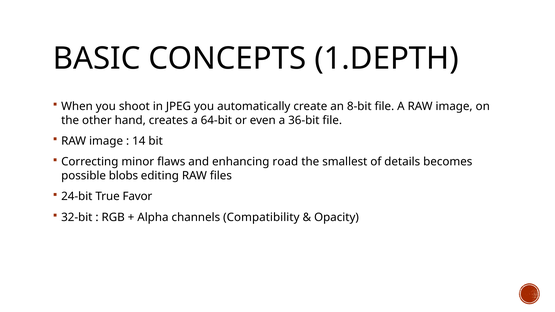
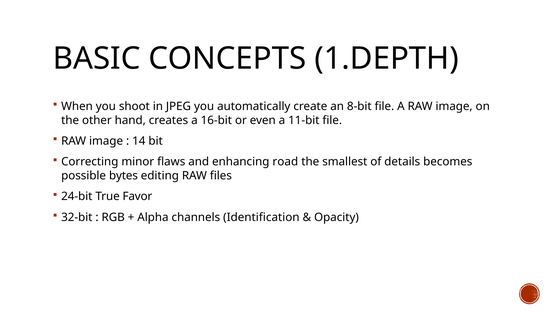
64-bit: 64-bit -> 16-bit
36-bit: 36-bit -> 11-bit
blobs: blobs -> bytes
Compatibility: Compatibility -> Identification
